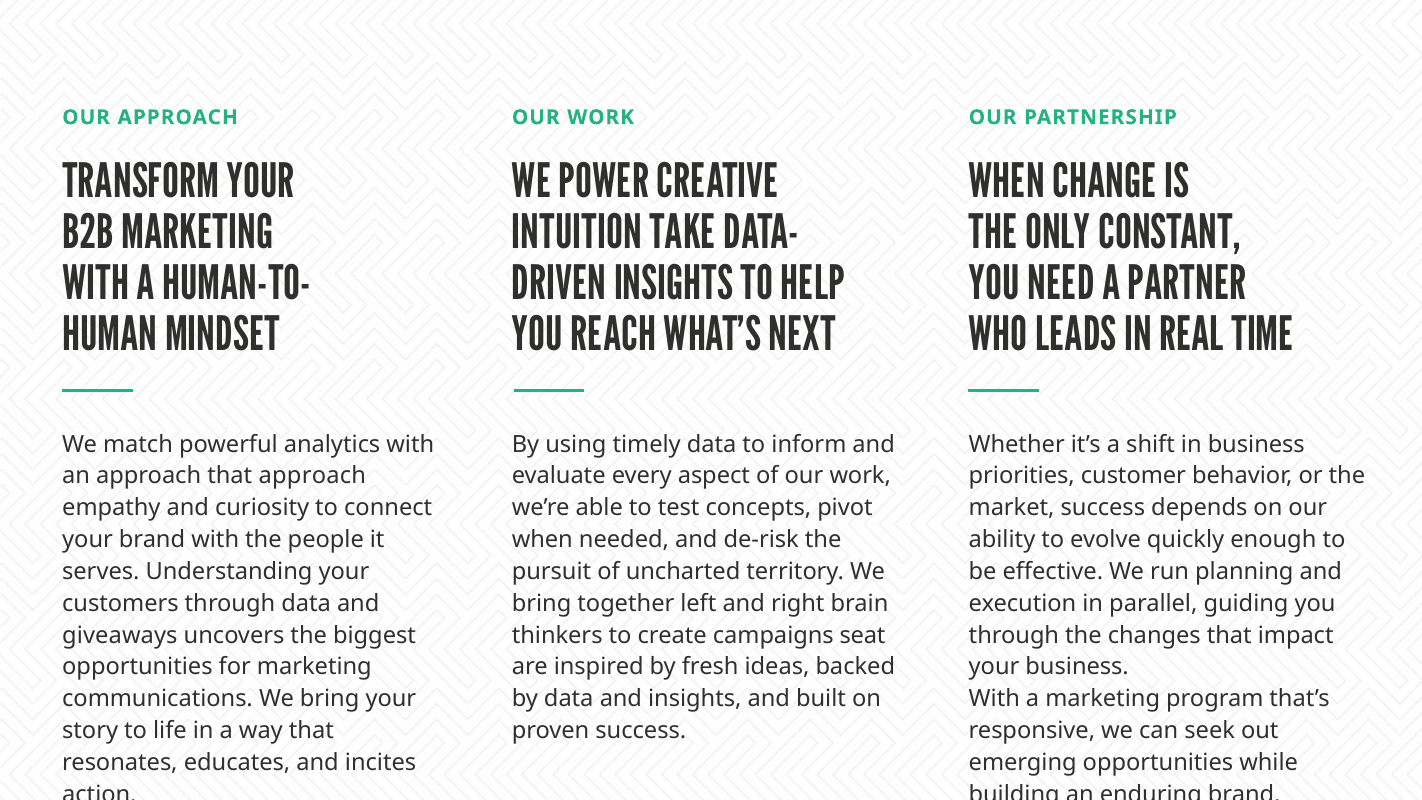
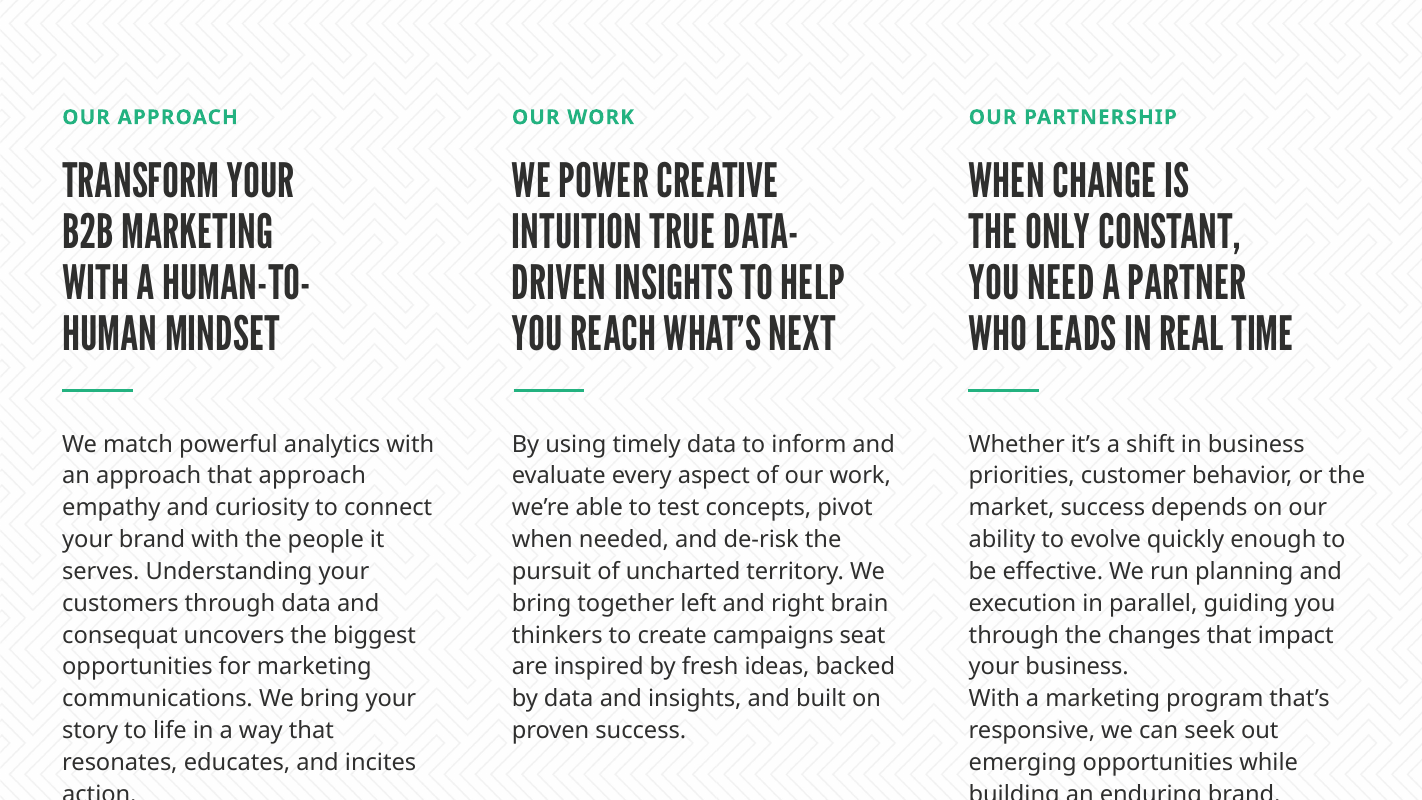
TAKE: TAKE -> TRUE
giveaways: giveaways -> consequat
